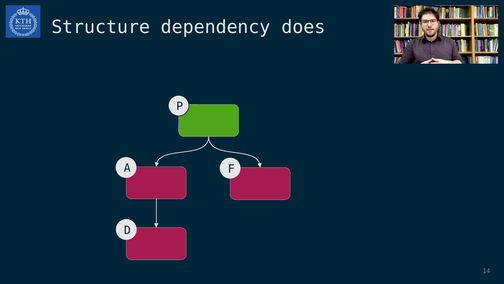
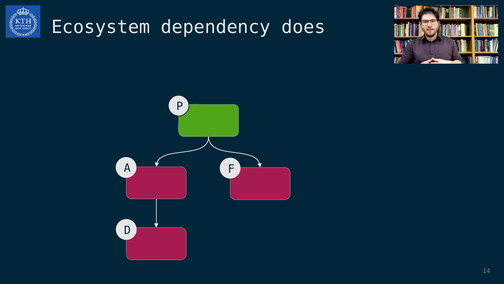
Structure: Structure -> Ecosystem
